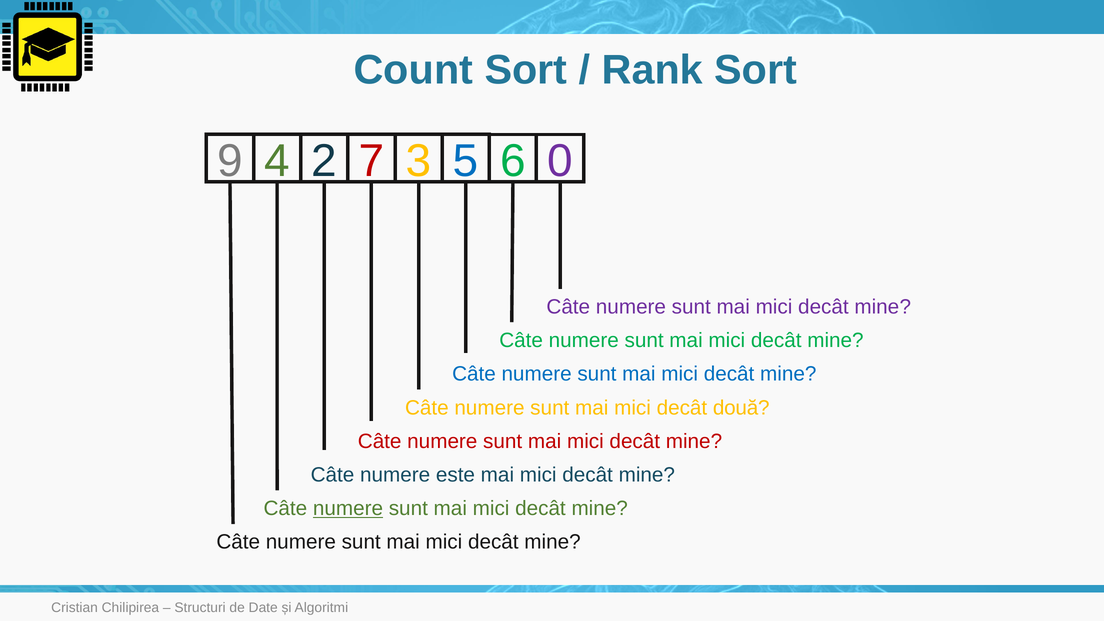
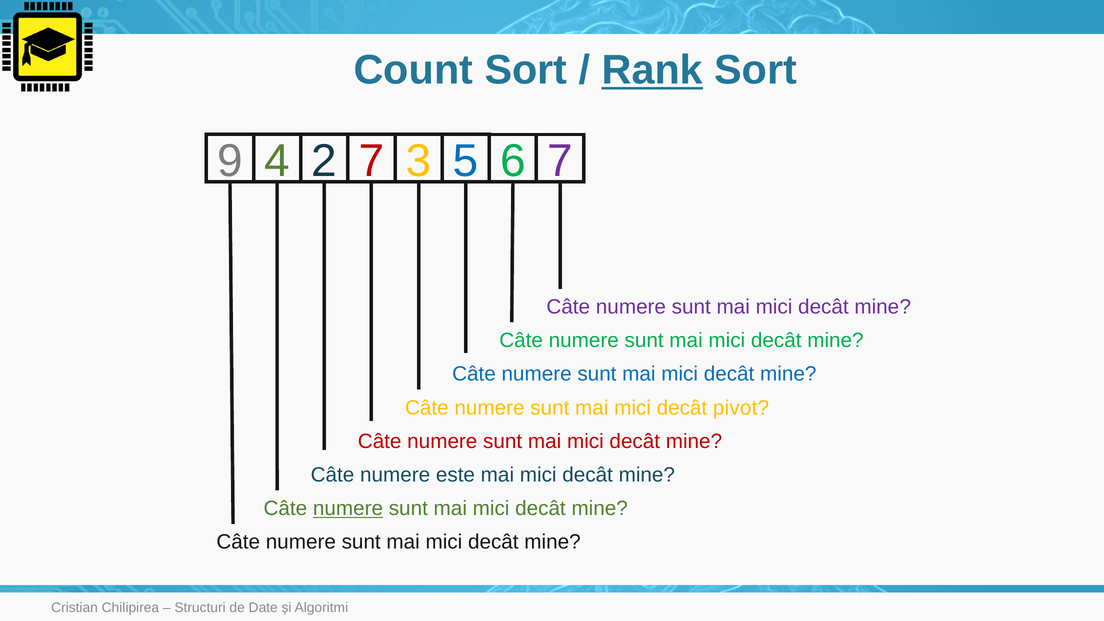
Rank underline: none -> present
6 0: 0 -> 7
două: două -> pivot
